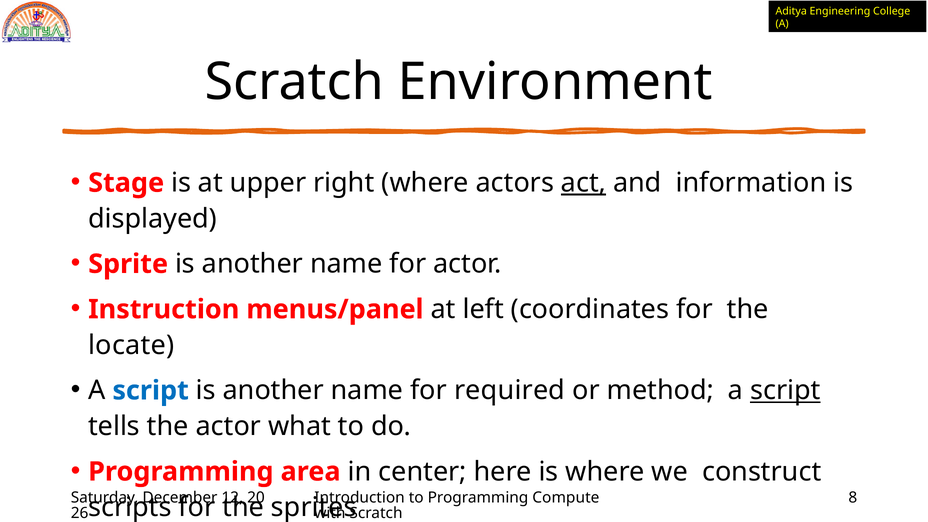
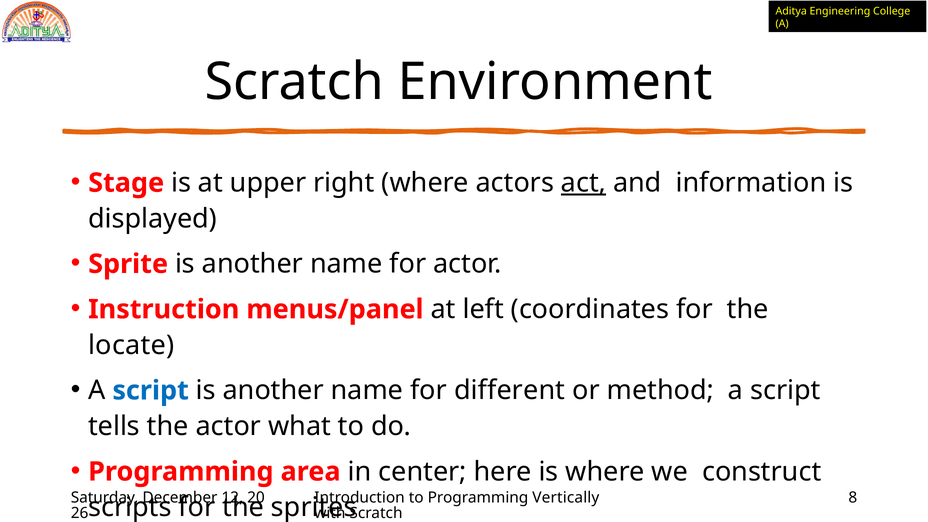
required: required -> different
script at (785, 391) underline: present -> none
Compute: Compute -> Vertically
